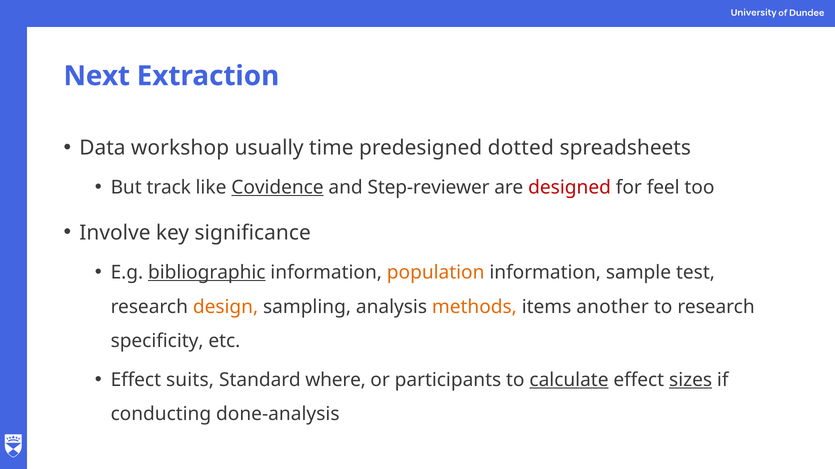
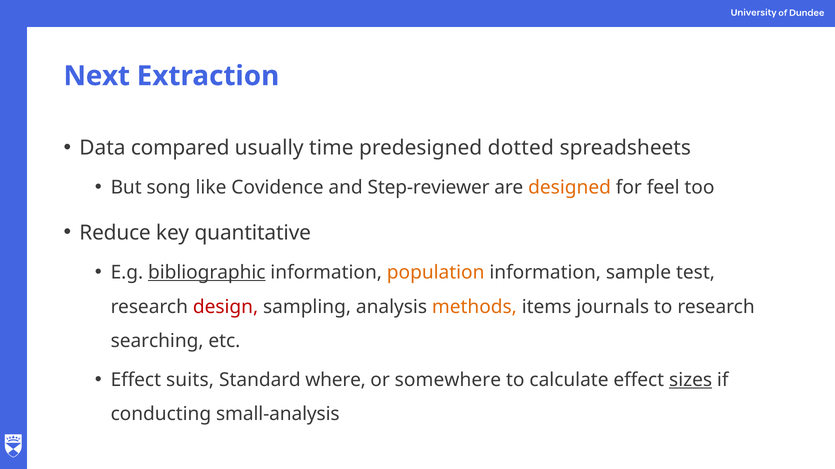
workshop: workshop -> compared
track: track -> song
Covidence underline: present -> none
designed colour: red -> orange
Involve: Involve -> Reduce
significance: significance -> quantitative
design colour: orange -> red
another: another -> journals
specificity: specificity -> searching
participants: participants -> somewhere
calculate underline: present -> none
done-analysis: done-analysis -> small-analysis
